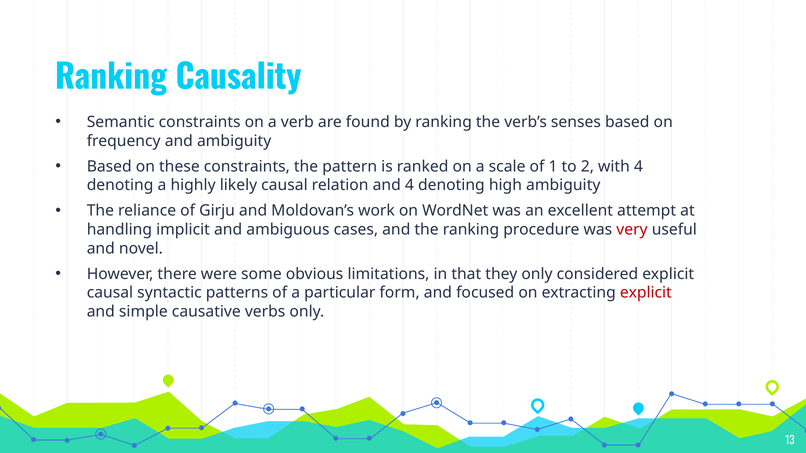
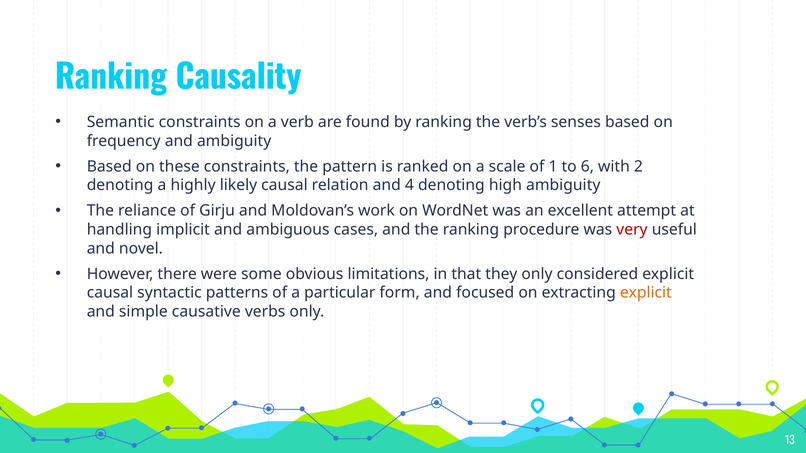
2: 2 -> 6
with 4: 4 -> 2
explicit at (646, 293) colour: red -> orange
